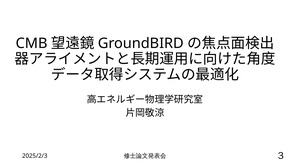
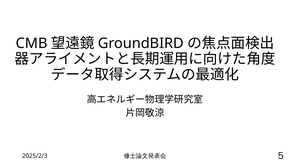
3: 3 -> 5
